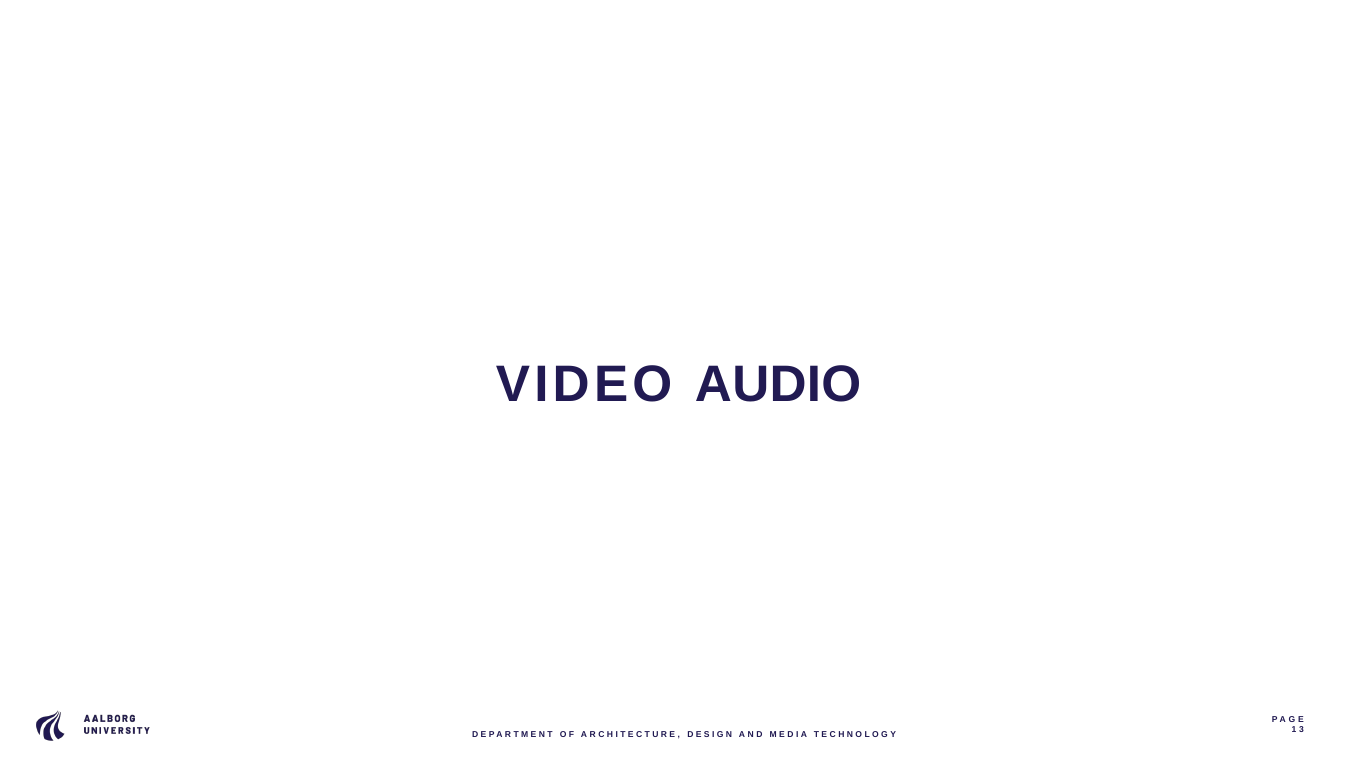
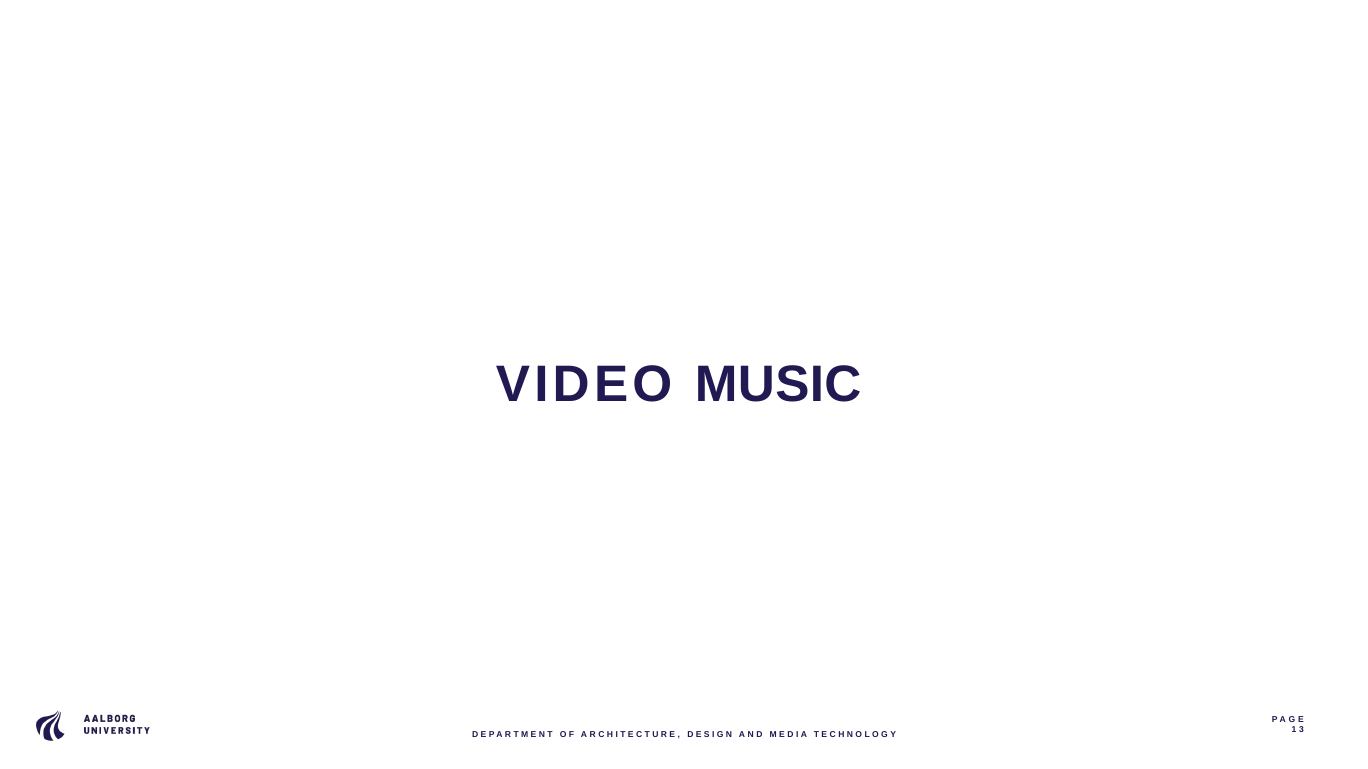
AUDIO: AUDIO -> MUSIC
